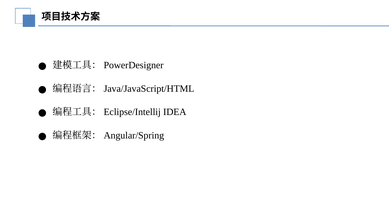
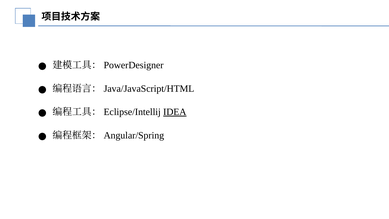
IDEA underline: none -> present
